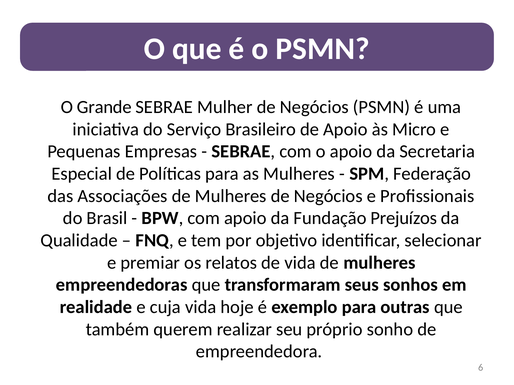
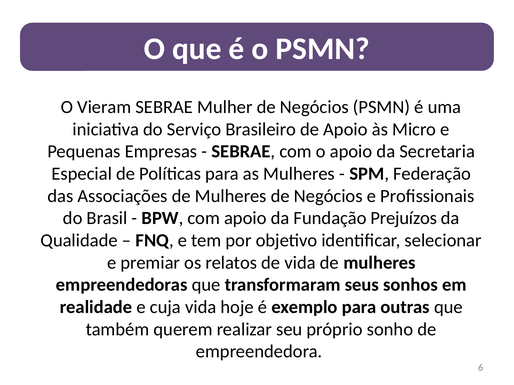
Grande: Grande -> Vieram
